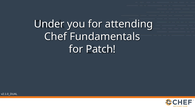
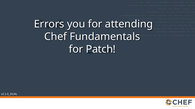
Under: Under -> Errors
